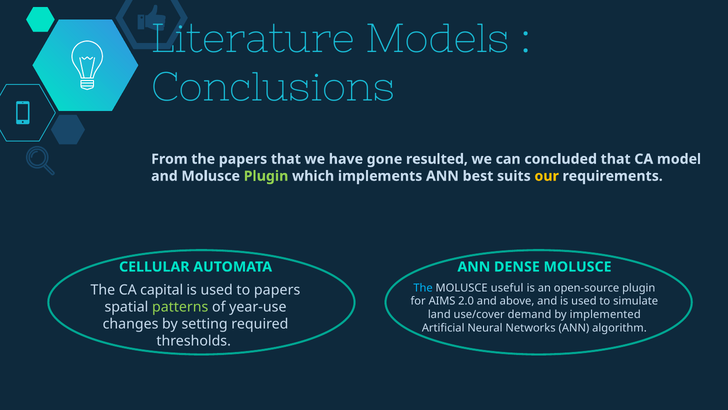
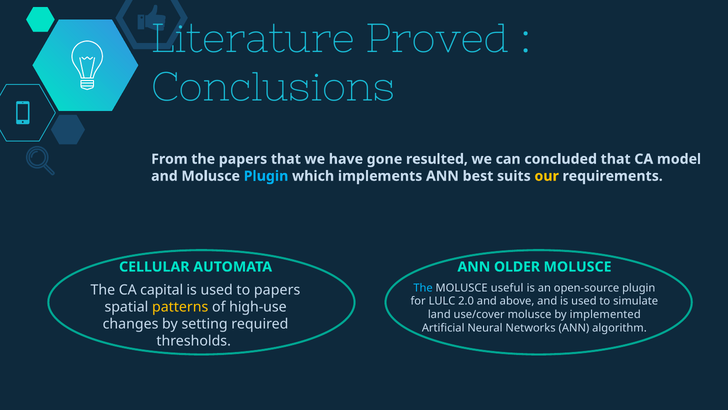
Models: Models -> Proved
Plugin at (266, 176) colour: light green -> light blue
DENSE: DENSE -> OLDER
AIMS: AIMS -> LULC
patterns colour: light green -> yellow
year-use: year-use -> high-use
use/cover demand: demand -> molusce
